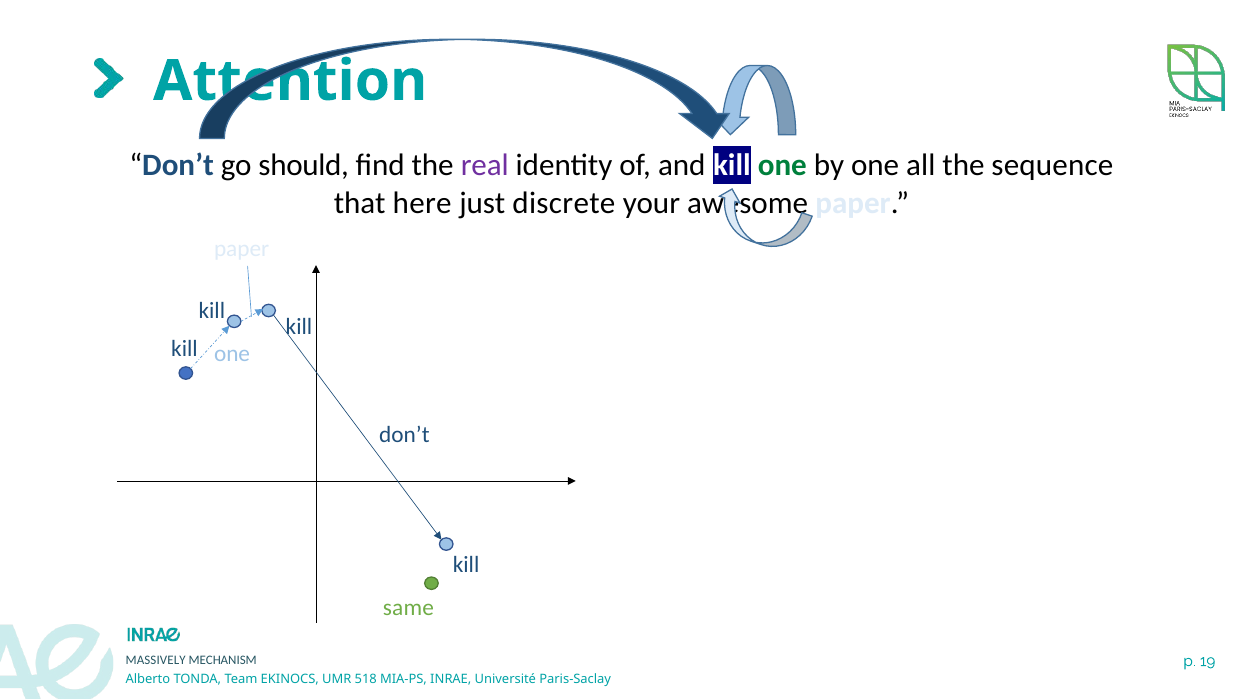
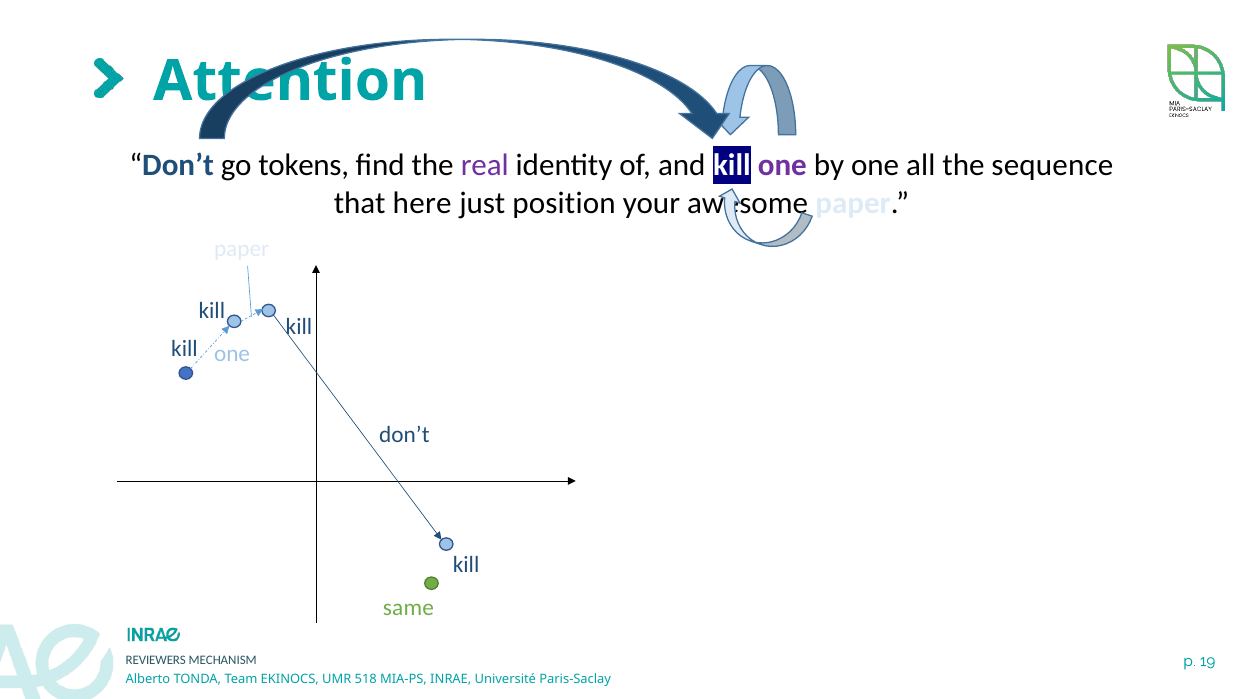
should: should -> tokens
one at (782, 166) colour: green -> purple
discrete: discrete -> position
MASSIVELY: MASSIVELY -> REVIEWERS
